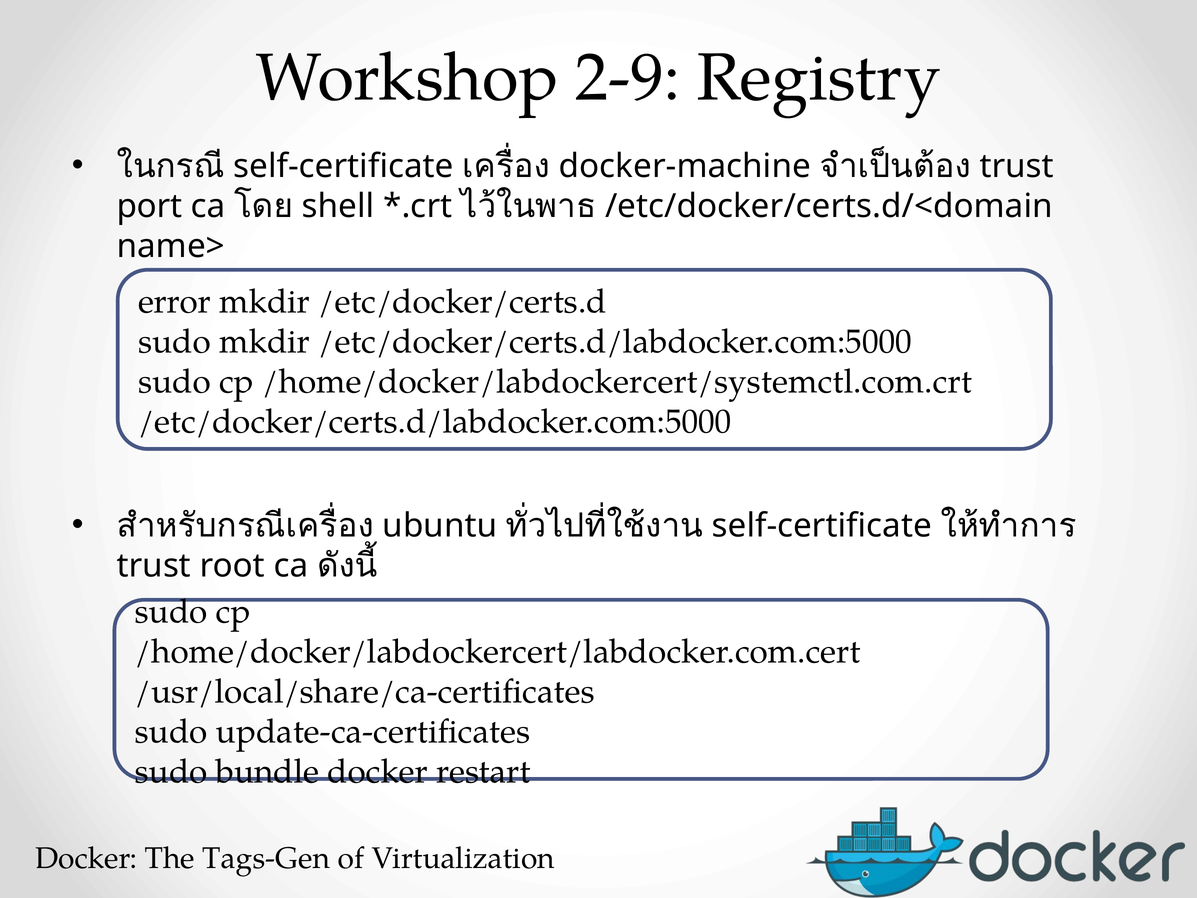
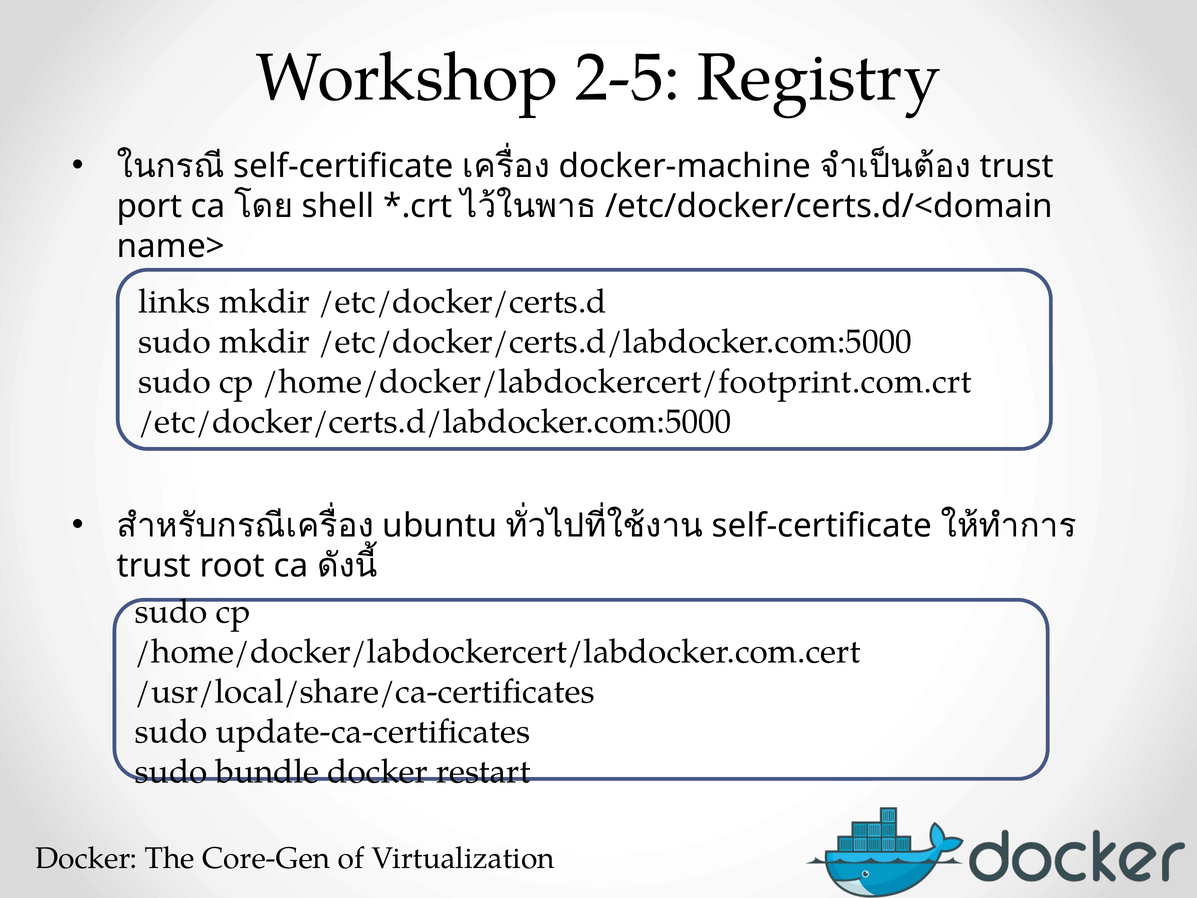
2-9: 2-9 -> 2-5
error: error -> links
/home/docker/labdockercert/systemctl.com.crt: /home/docker/labdockercert/systemctl.com.crt -> /home/docker/labdockercert/footprint.com.crt
Tags-Gen: Tags-Gen -> Core-Gen
